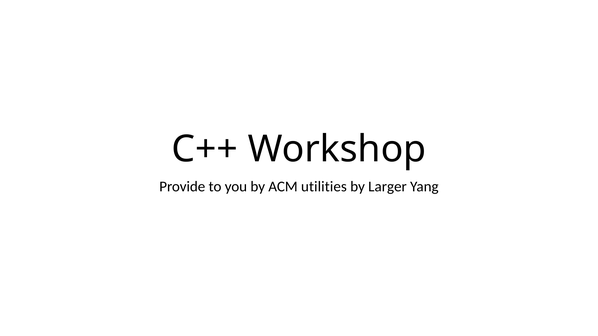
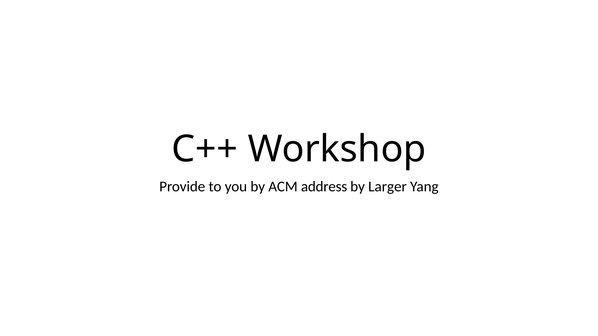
utilities: utilities -> address
